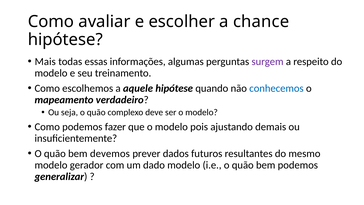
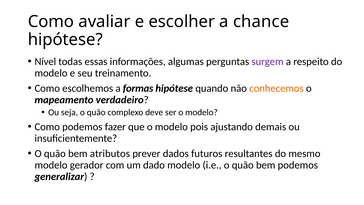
Mais: Mais -> Nível
aquele: aquele -> formas
conhecemos colour: blue -> orange
devemos: devemos -> atributos
